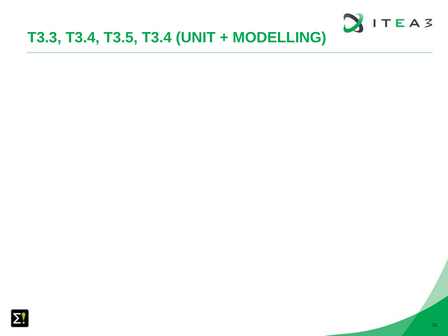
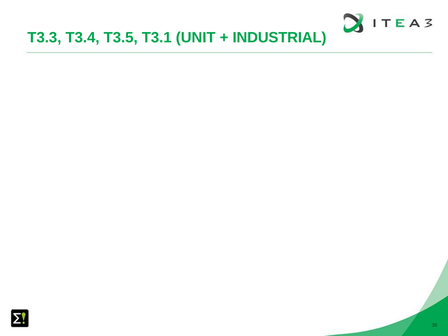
T3.5 T3.4: T3.4 -> T3.1
MODELLING: MODELLING -> INDUSTRIAL
